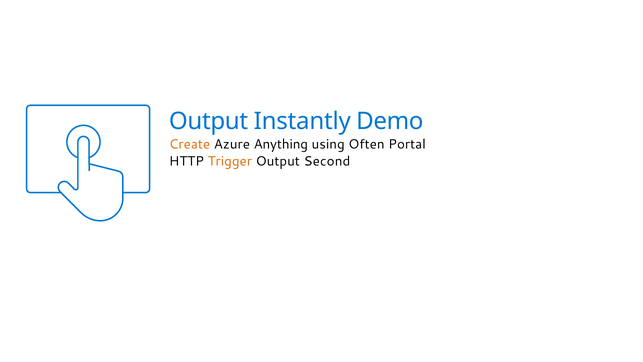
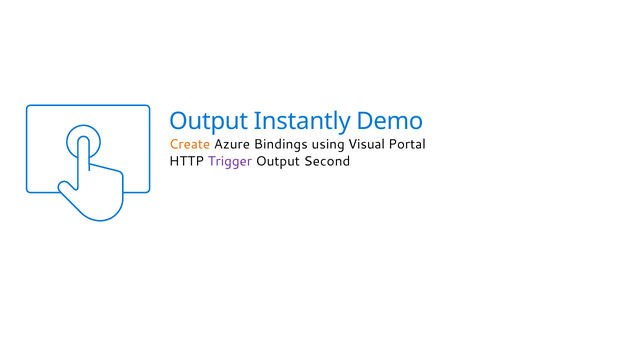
Anything: Anything -> Bindings
Often: Often -> Visual
Trigger colour: orange -> purple
